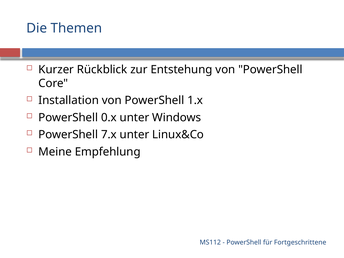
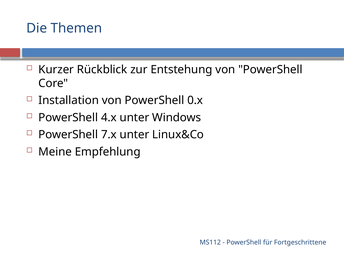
1.x: 1.x -> 0.x
0.x: 0.x -> 4.x
